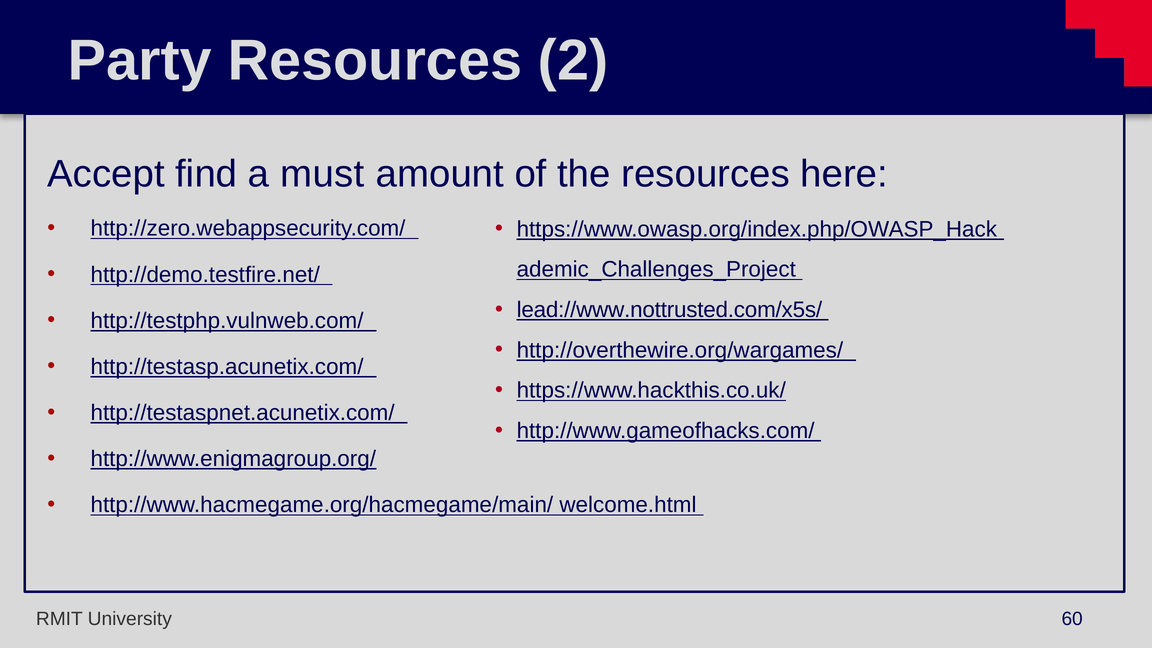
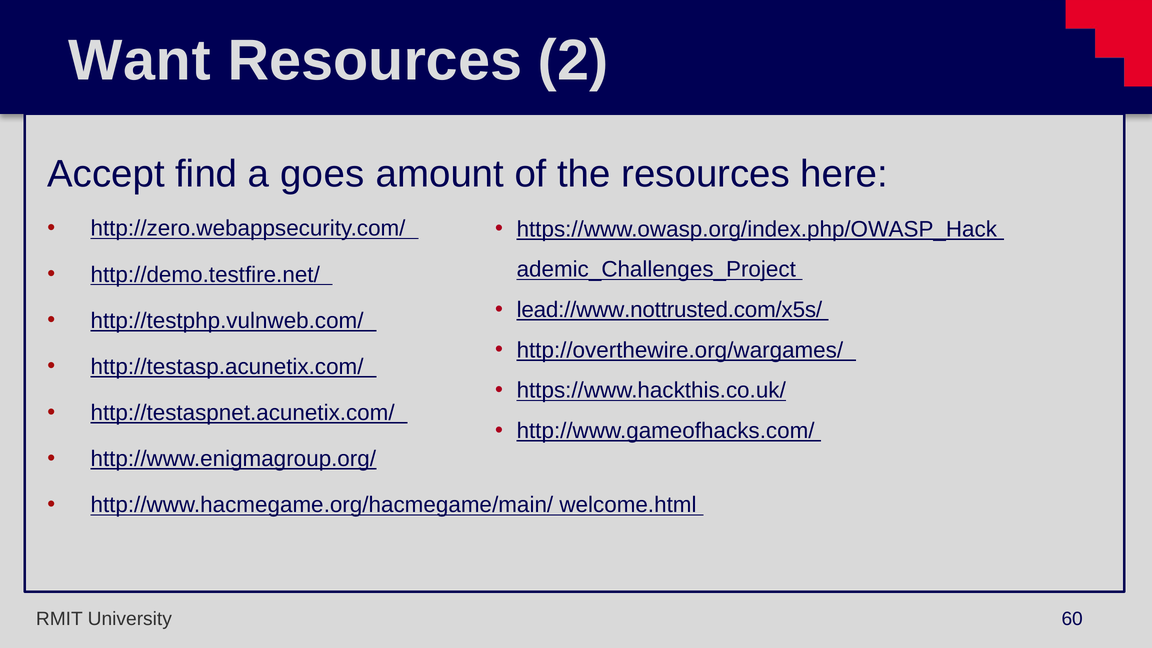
Party: Party -> Want
must: must -> goes
